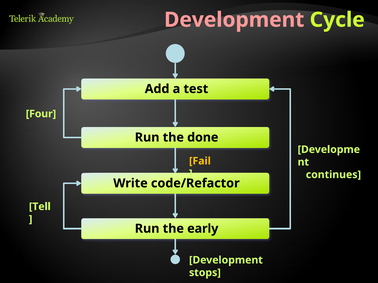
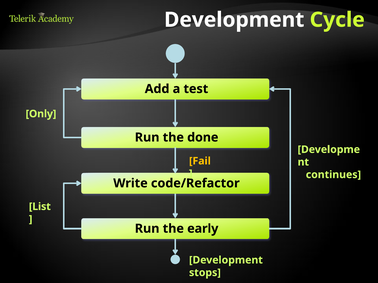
Development at (234, 20) colour: pink -> white
Four: Four -> Only
Tell: Tell -> List
